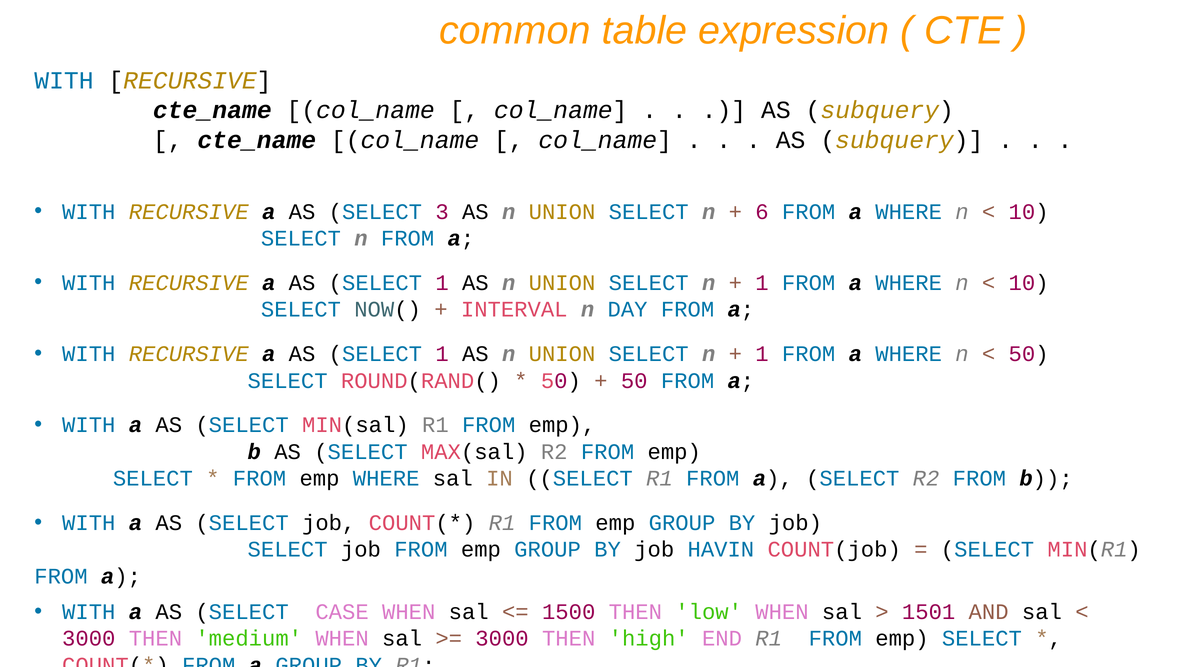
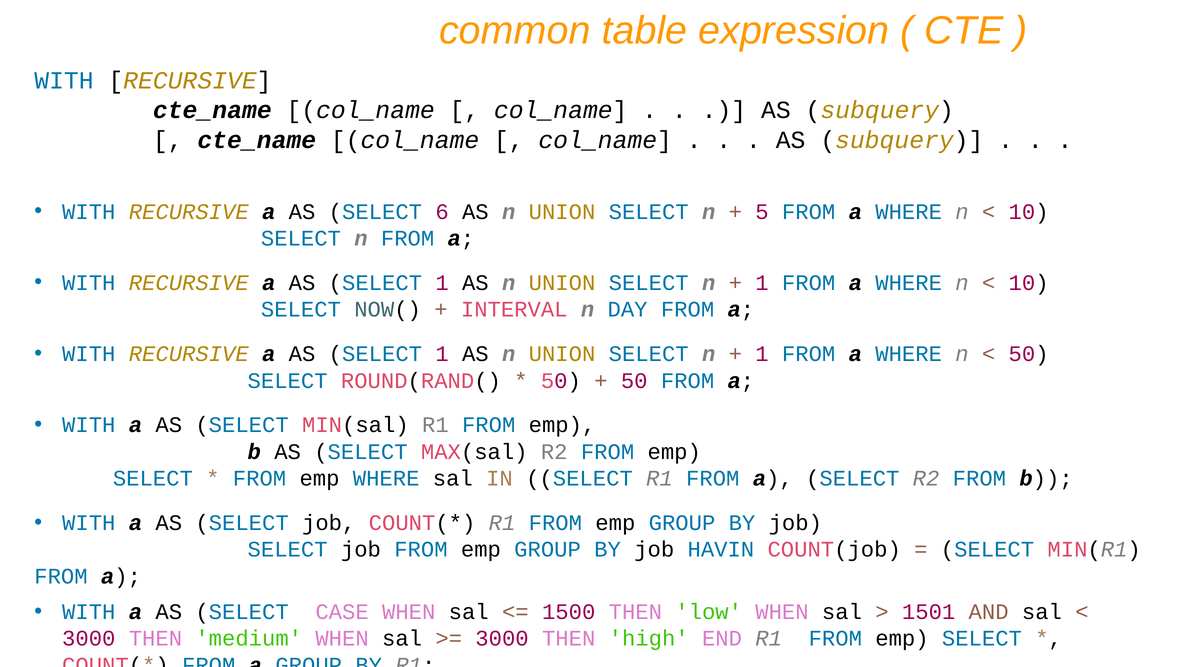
3: 3 -> 6
6: 6 -> 5
